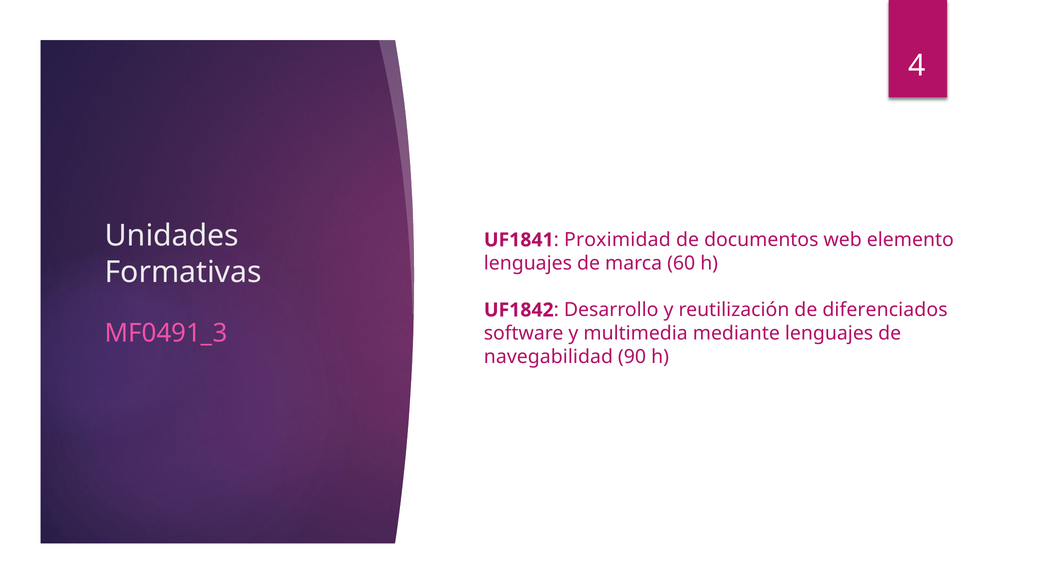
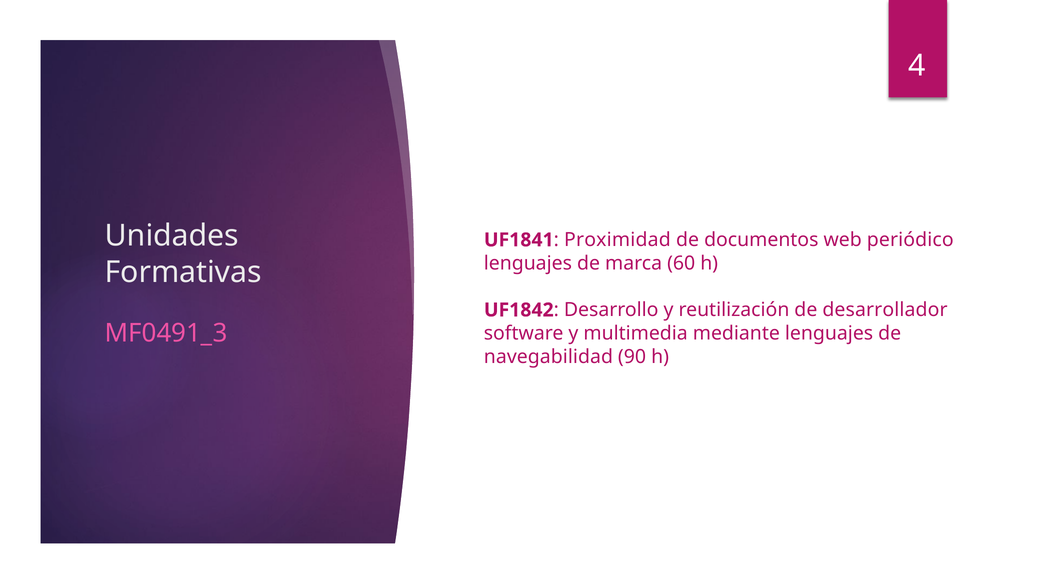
elemento: elemento -> periódico
diferenciados: diferenciados -> desarrollador
